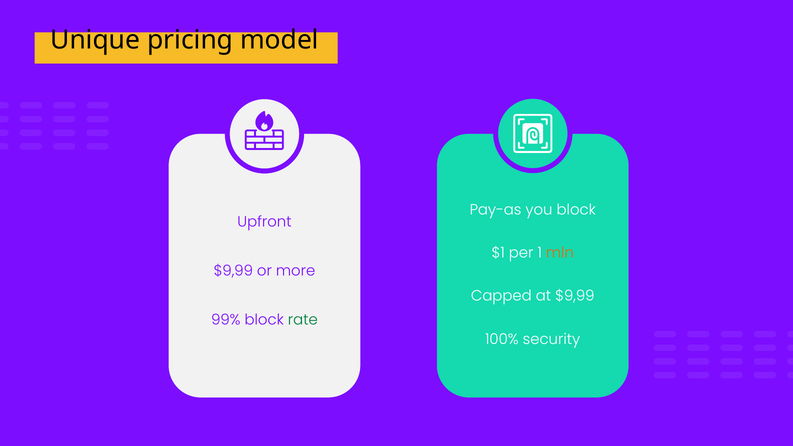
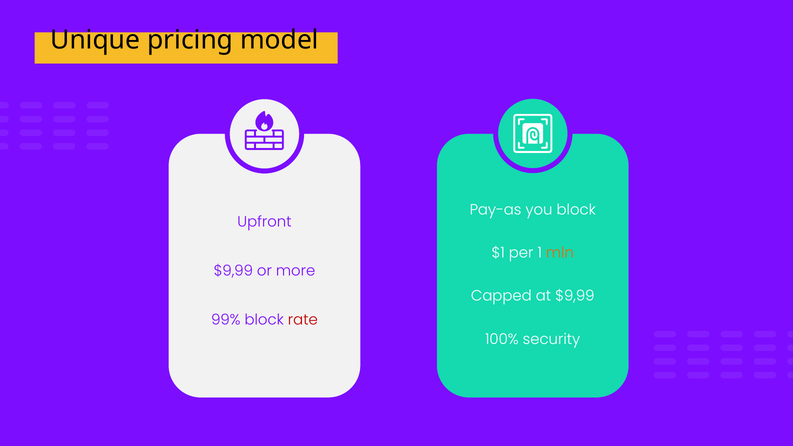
rate colour: green -> red
